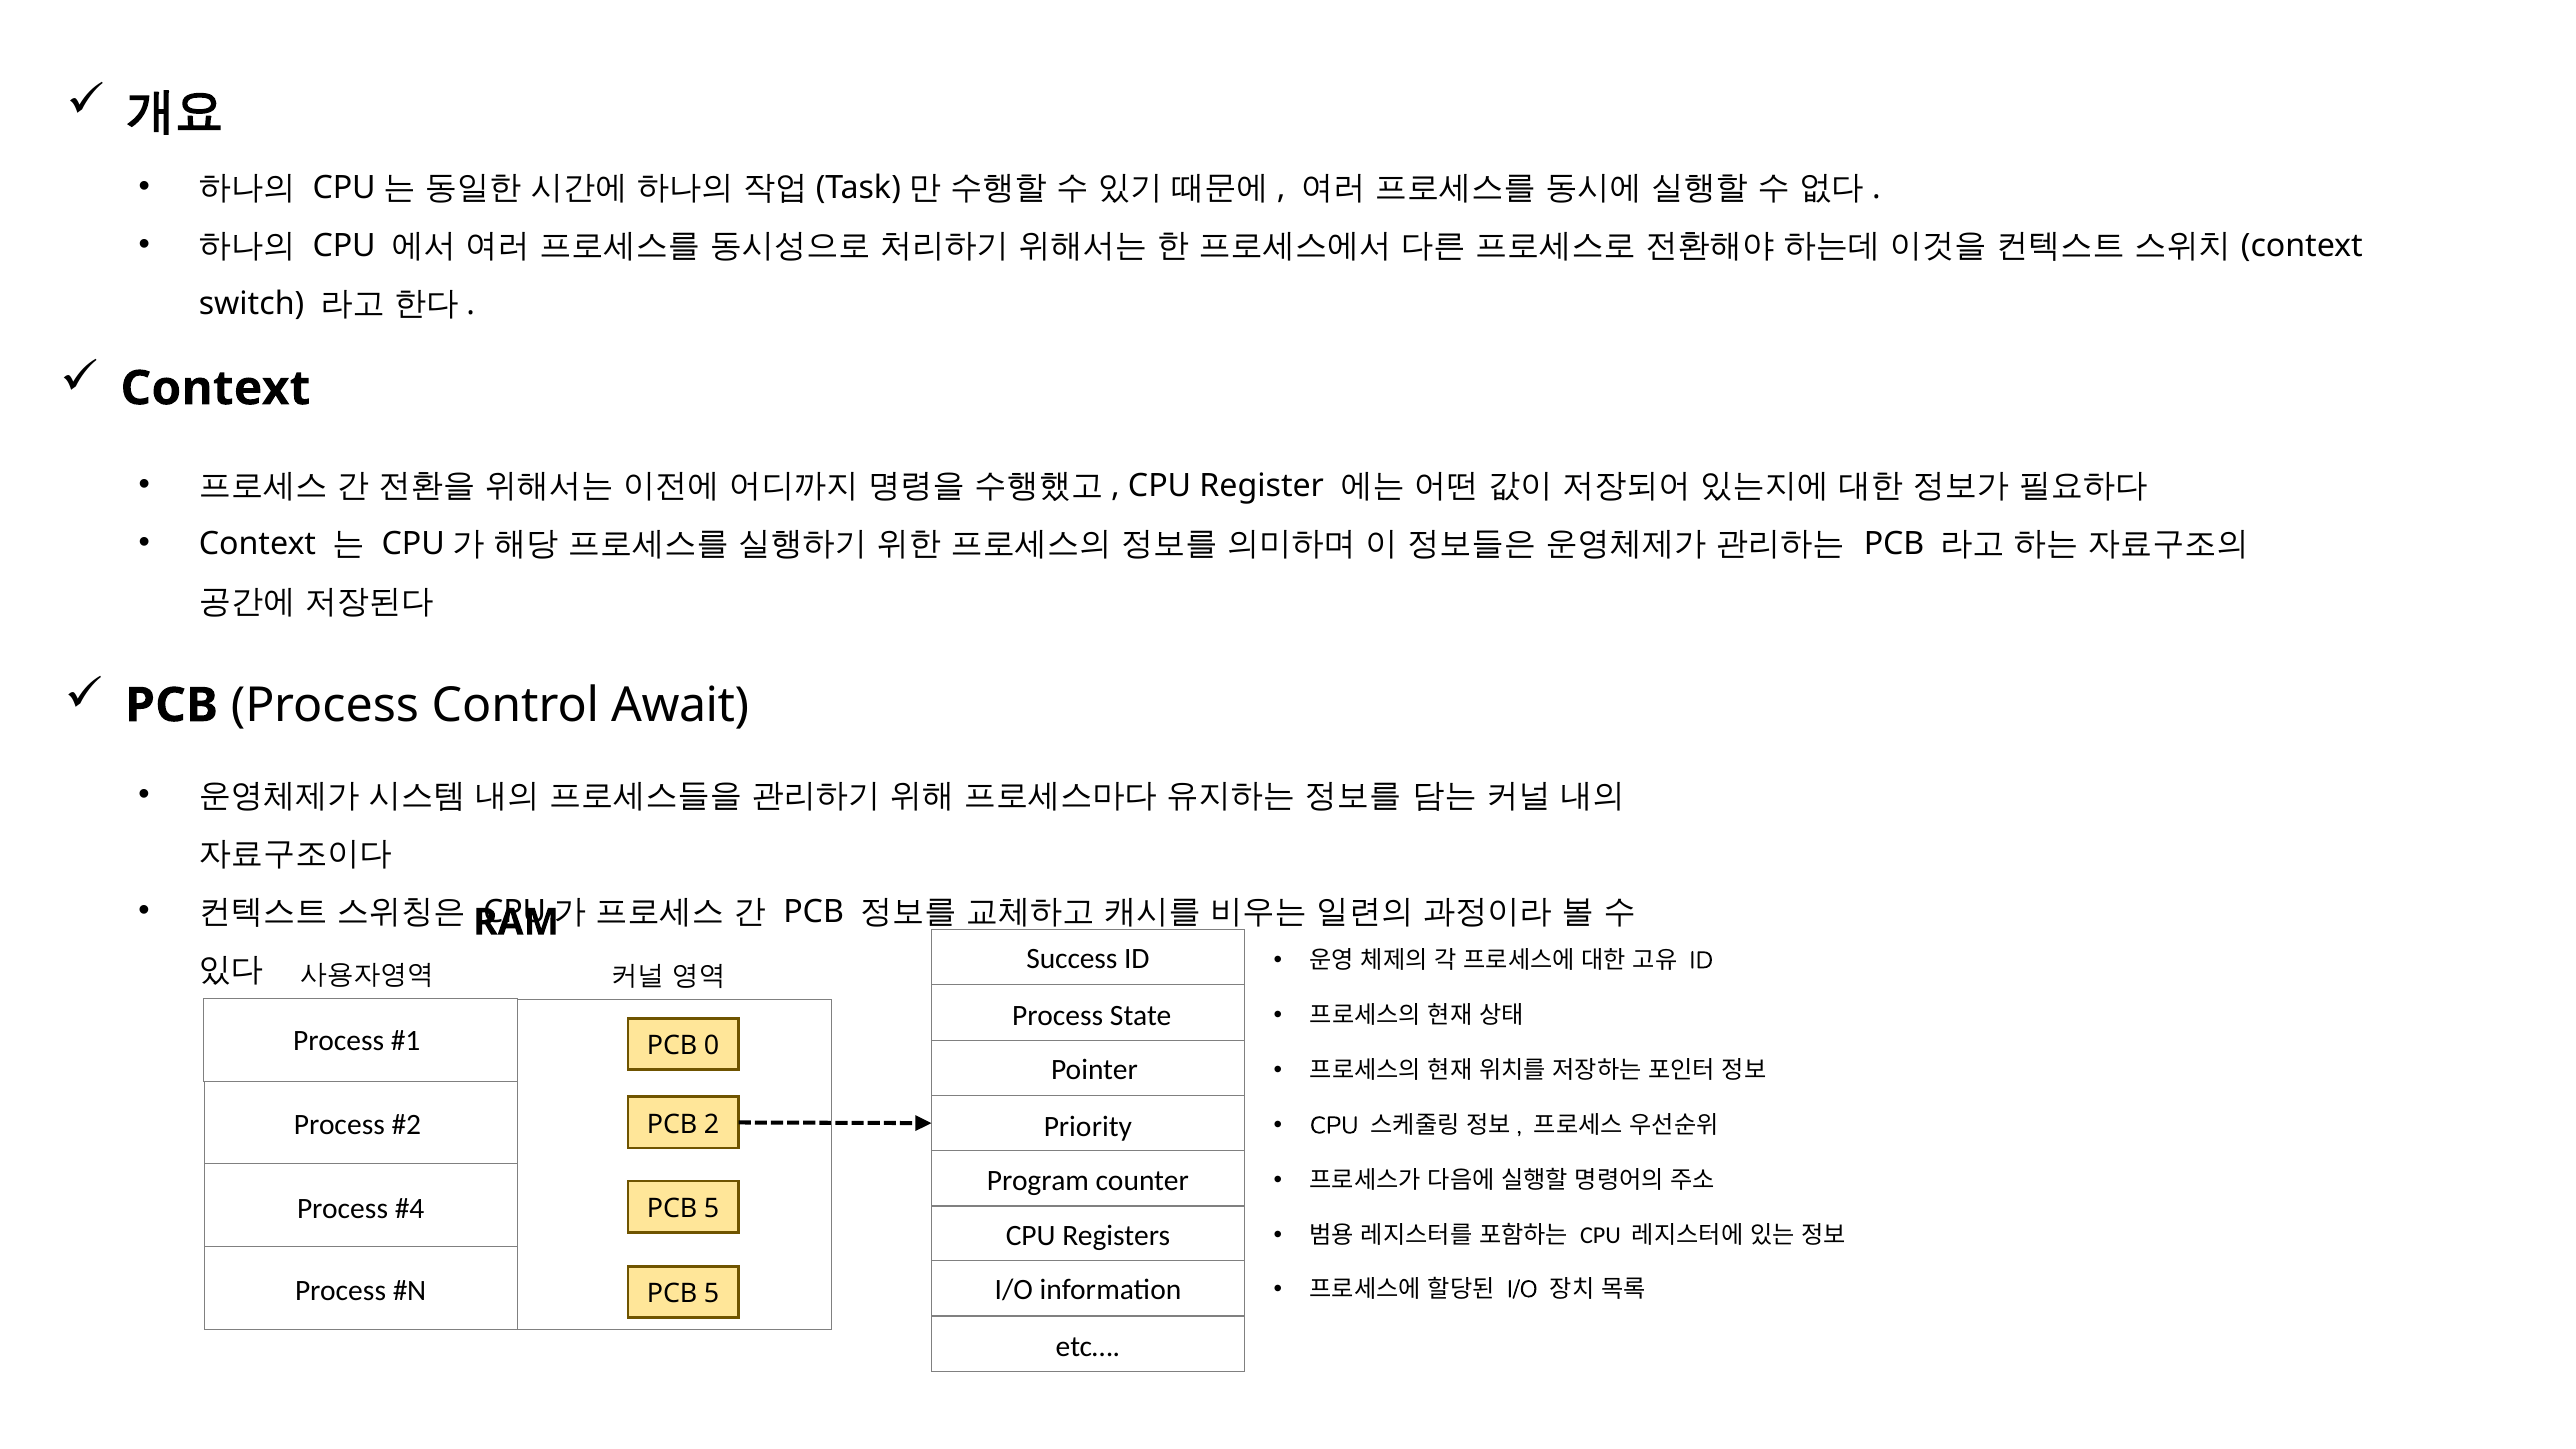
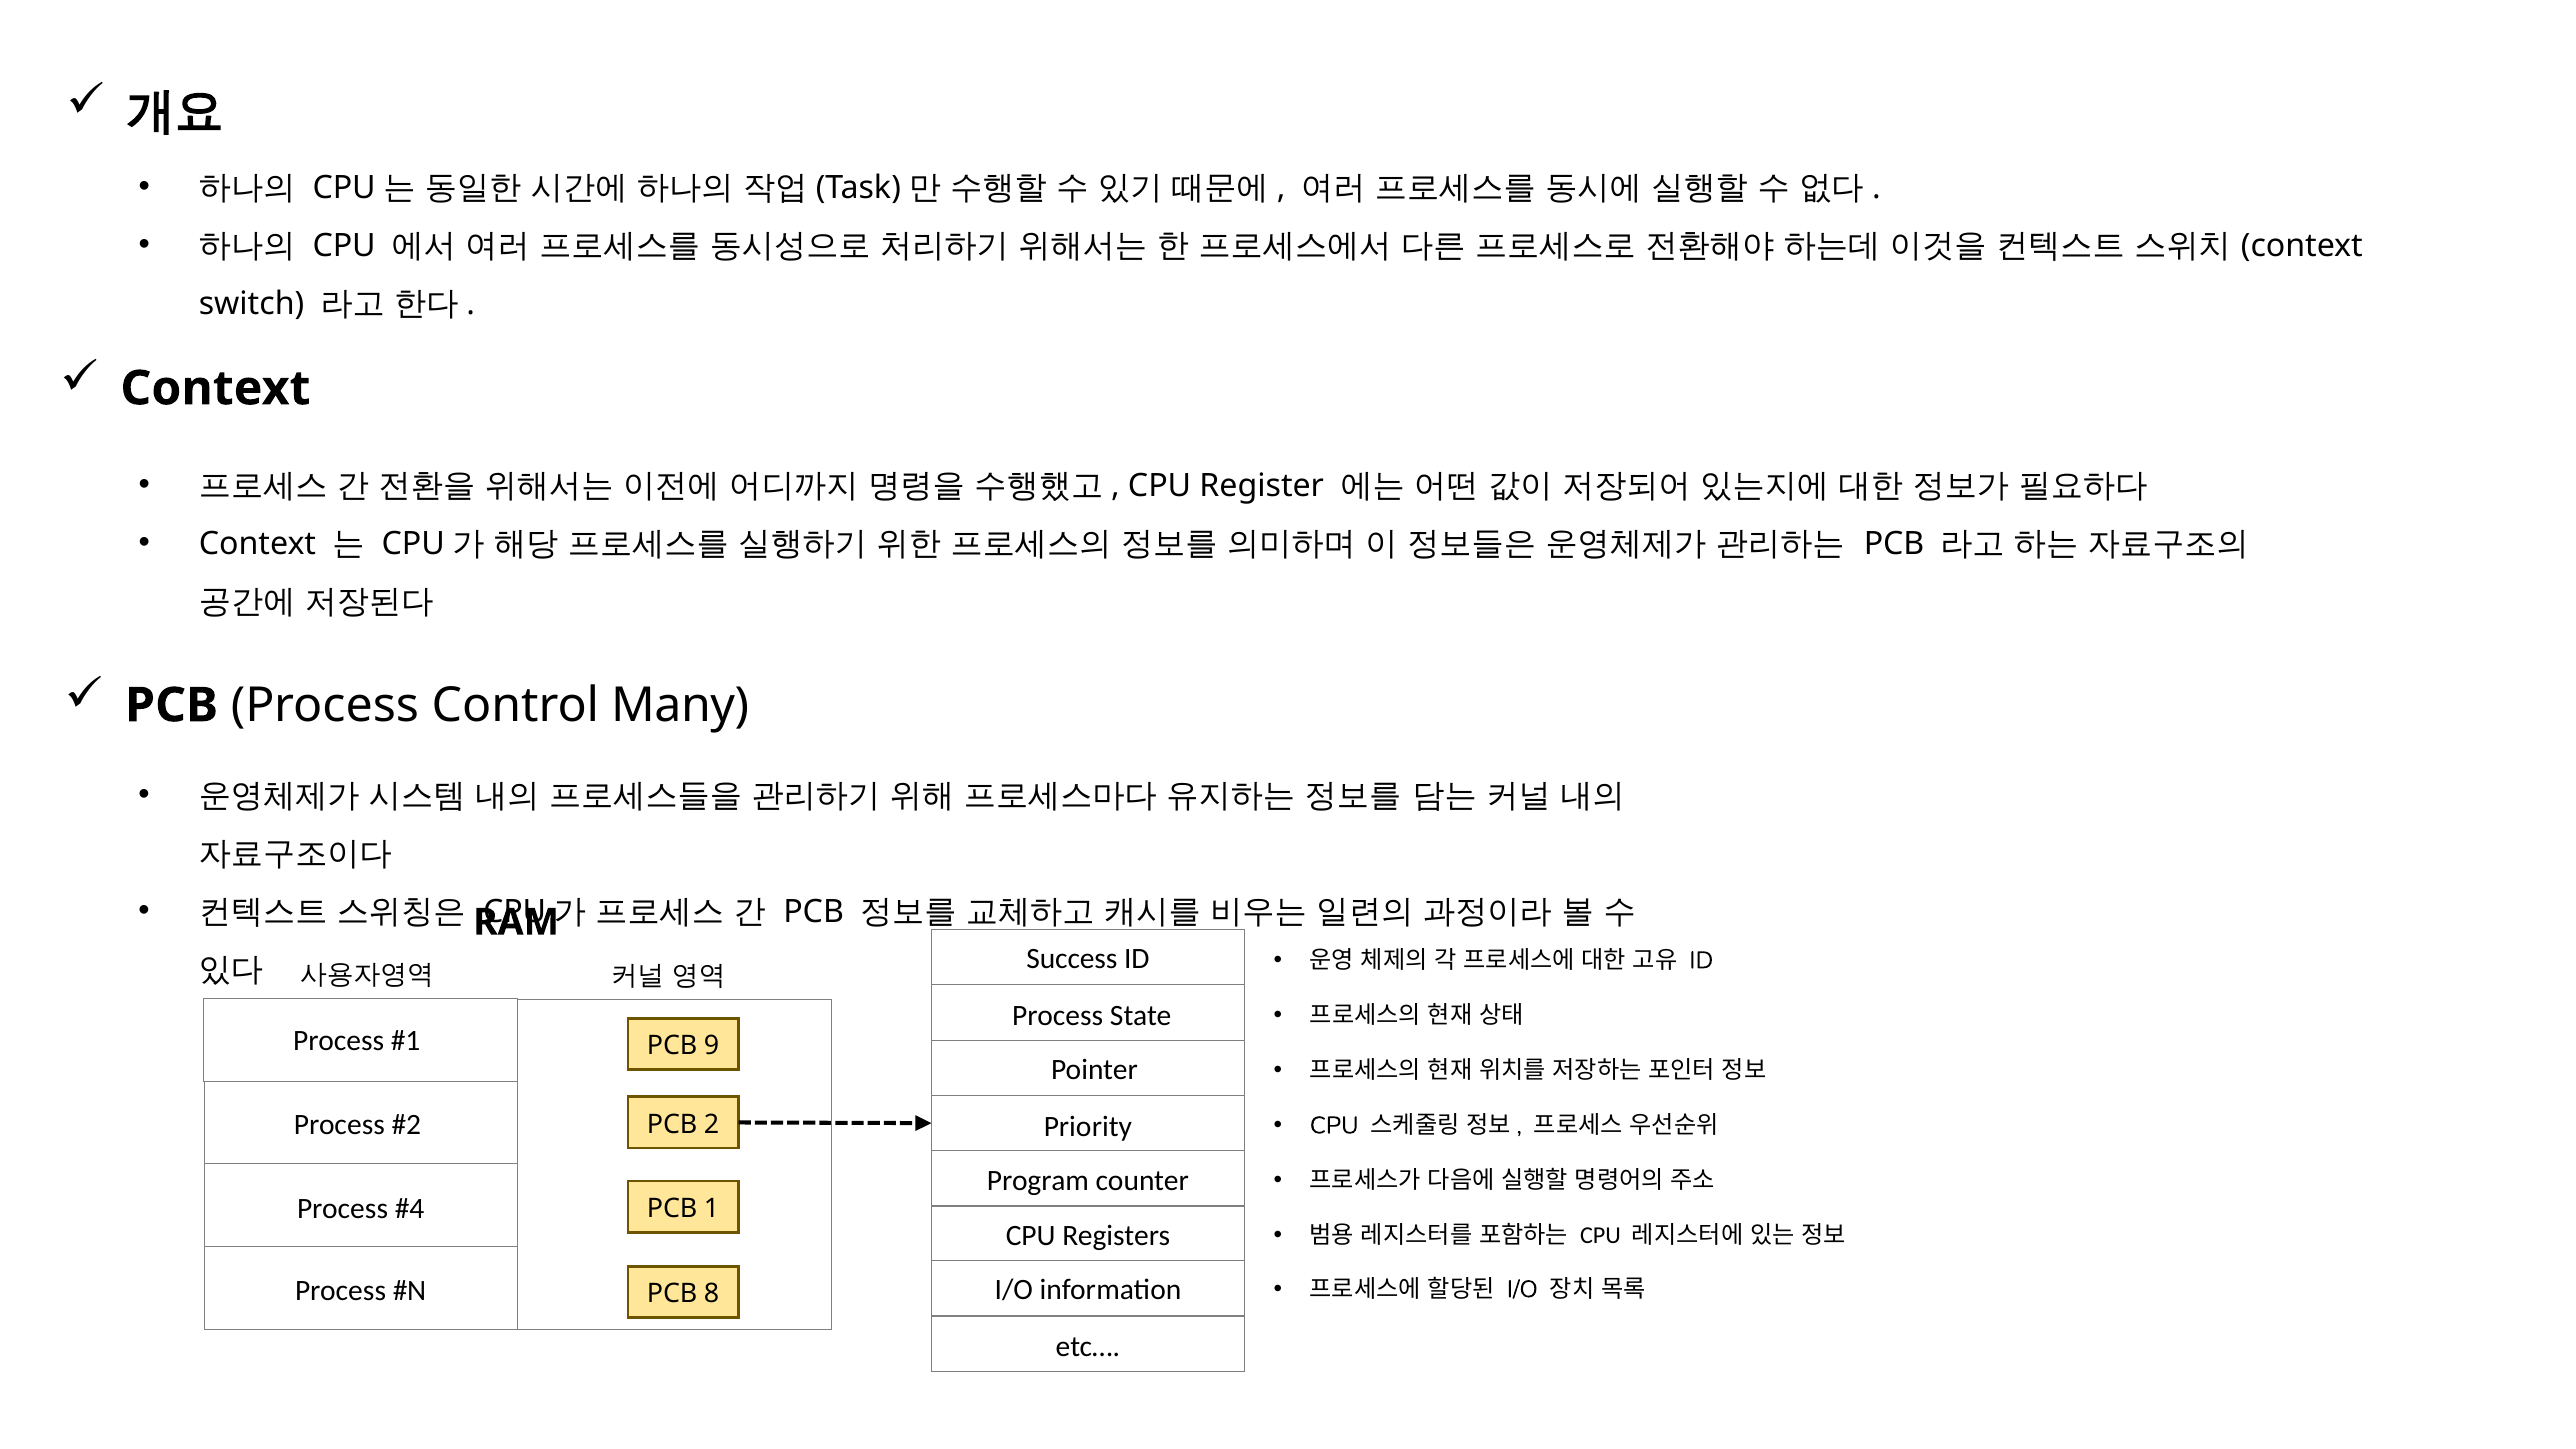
Await: Await -> Many
0: 0 -> 9
5 at (712, 1209): 5 -> 1
5 at (712, 1294): 5 -> 8
